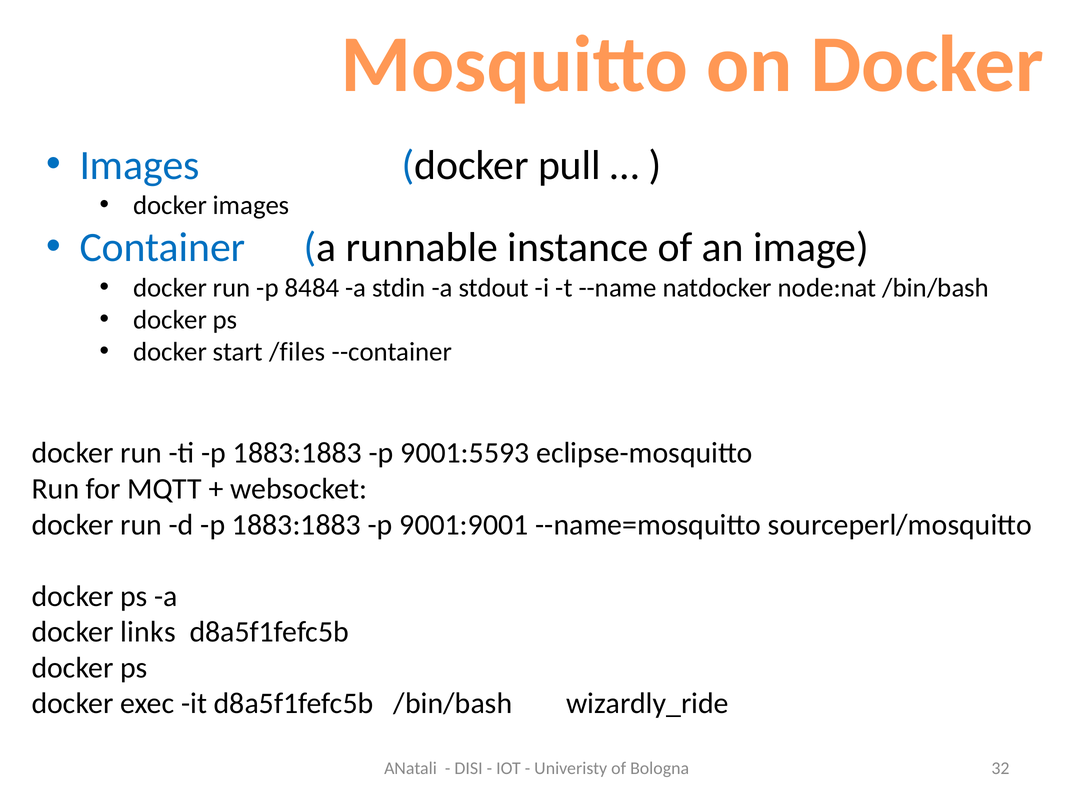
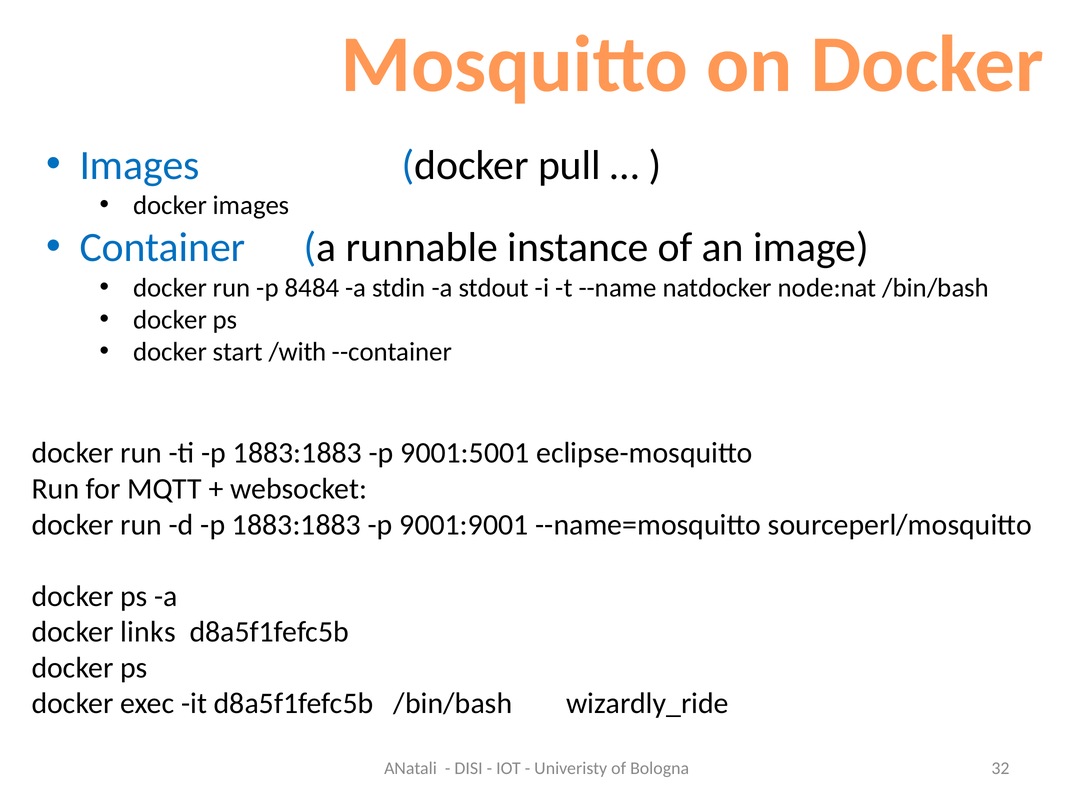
/files: /files -> /with
9001:5593: 9001:5593 -> 9001:5001
